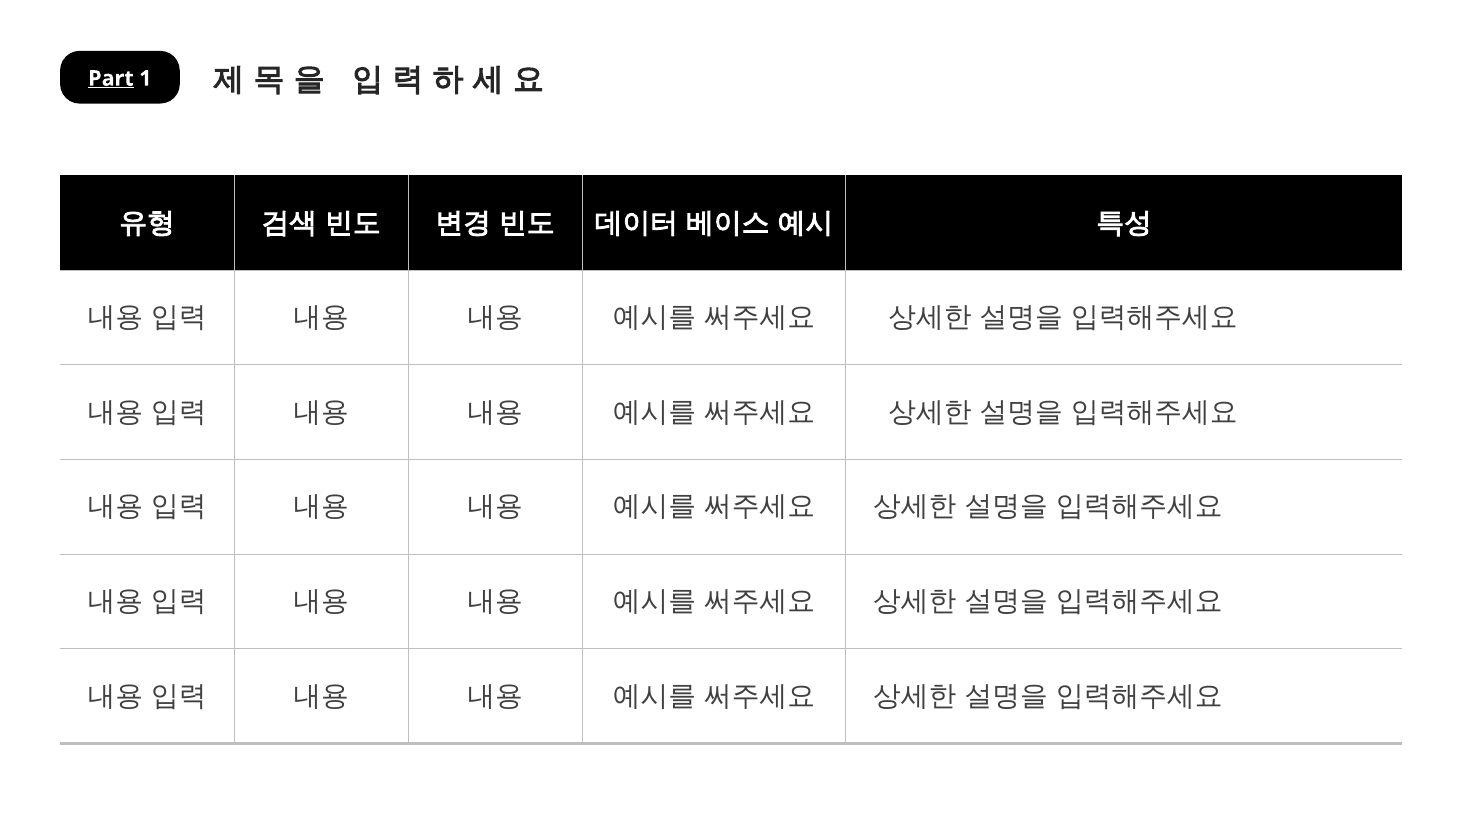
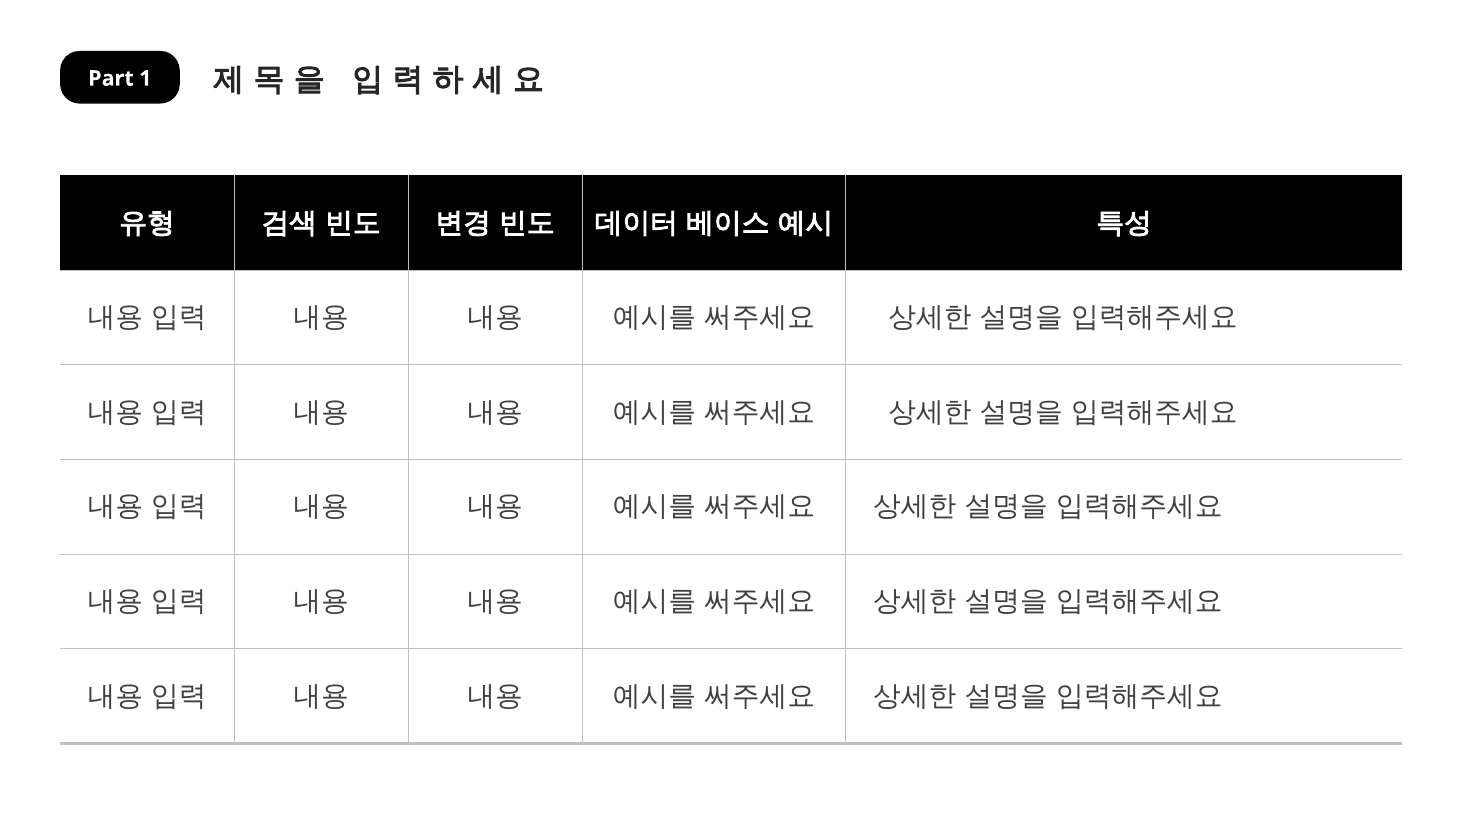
Part underline: present -> none
